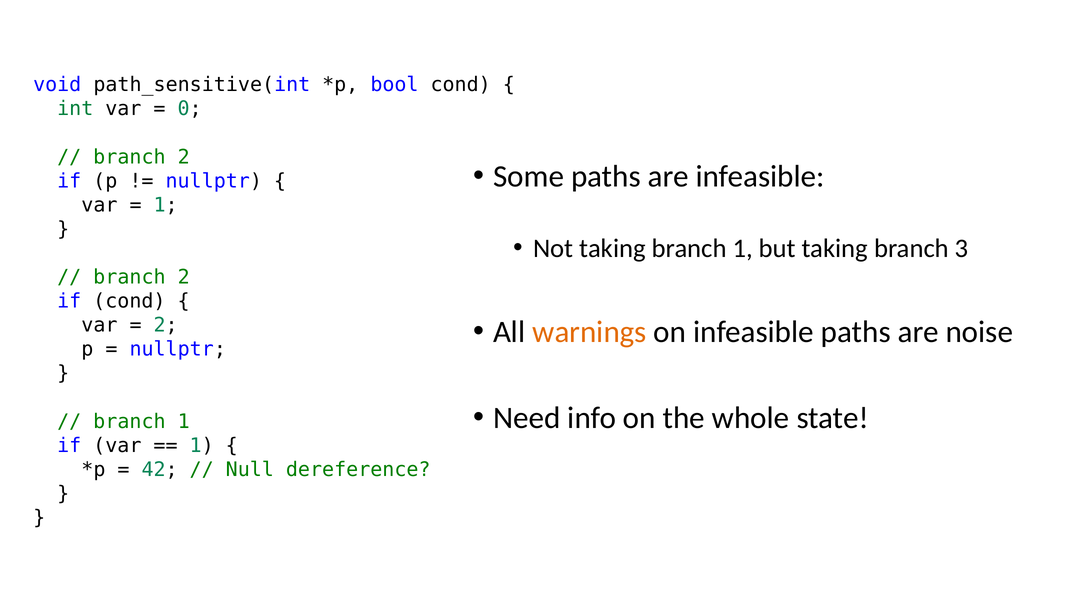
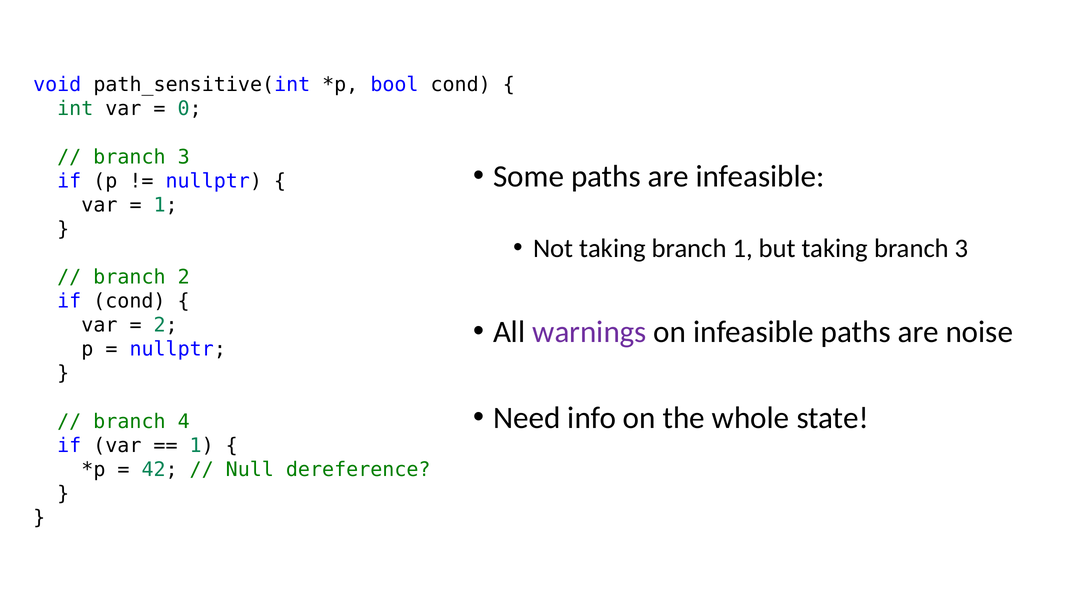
2 at (184, 157): 2 -> 3
warnings colour: orange -> purple
1 at (184, 421): 1 -> 4
